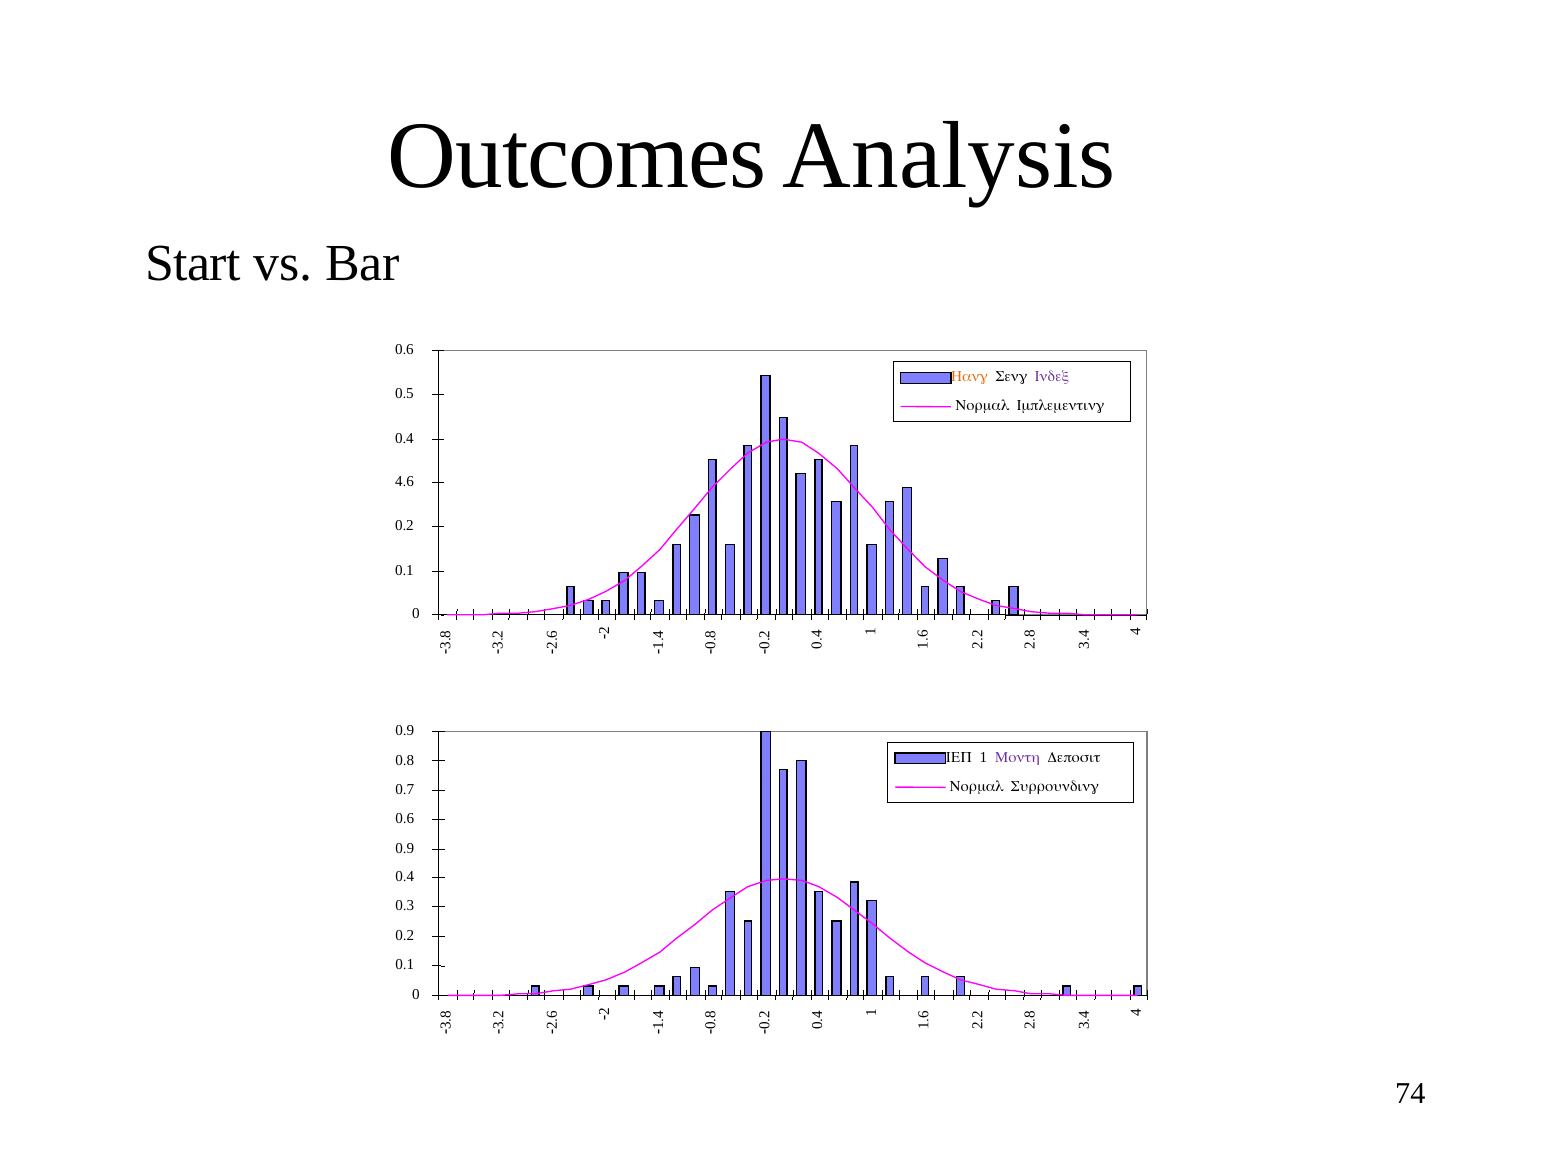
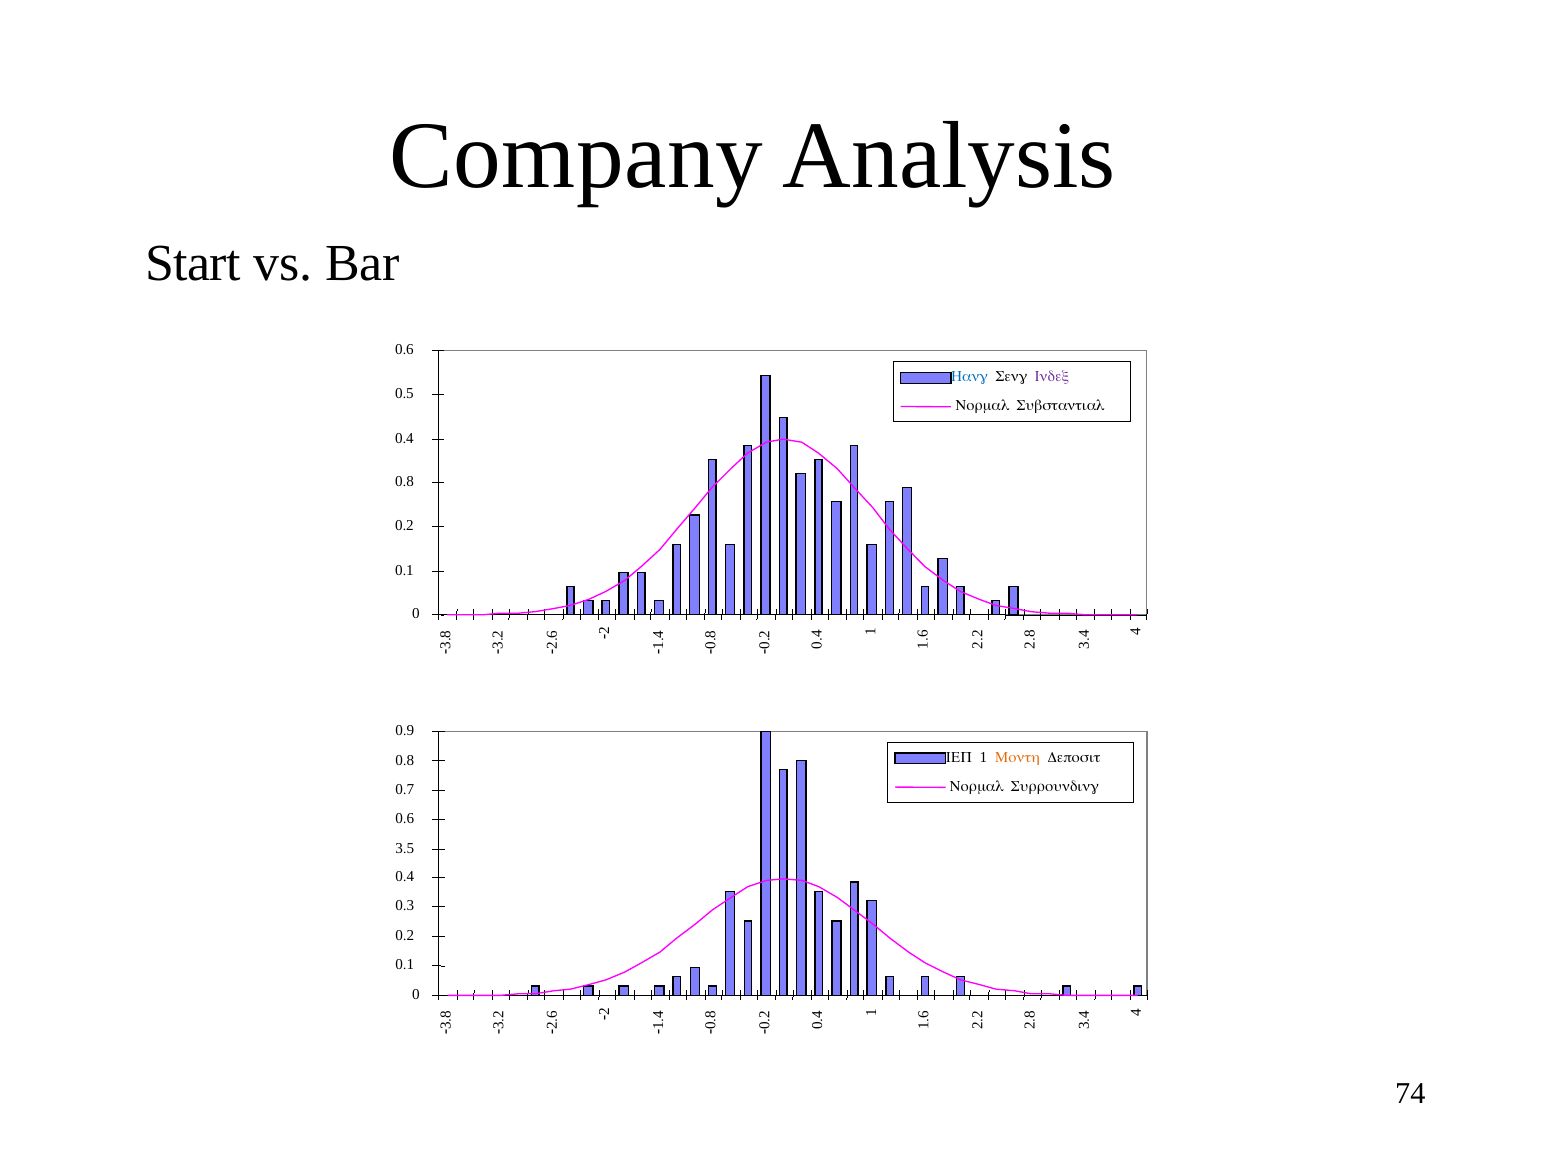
Outcomes: Outcomes -> Company
Hang colour: orange -> blue
Implementing: Implementing -> Substantial
4.6 at (404, 482): 4.6 -> 0.8
Month colour: purple -> orange
0.9 at (405, 848): 0.9 -> 3.5
